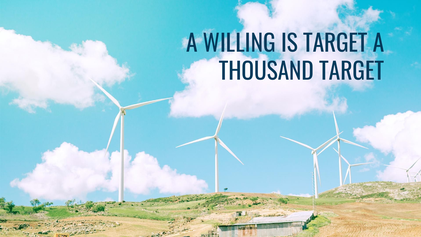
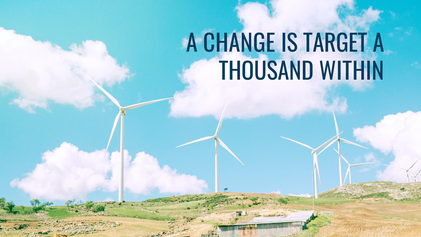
WILLING: WILLING -> CHANGE
THOUSAND TARGET: TARGET -> WITHIN
